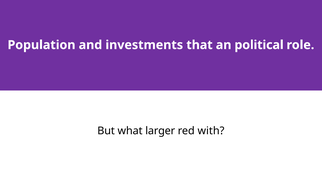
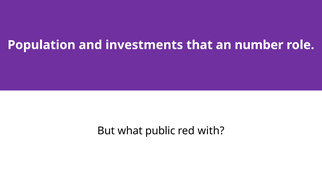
political: political -> number
larger: larger -> public
